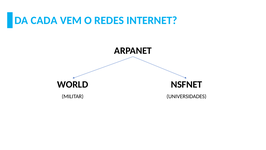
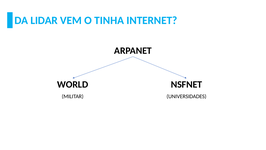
CADA: CADA -> LIDAR
REDES: REDES -> TINHA
